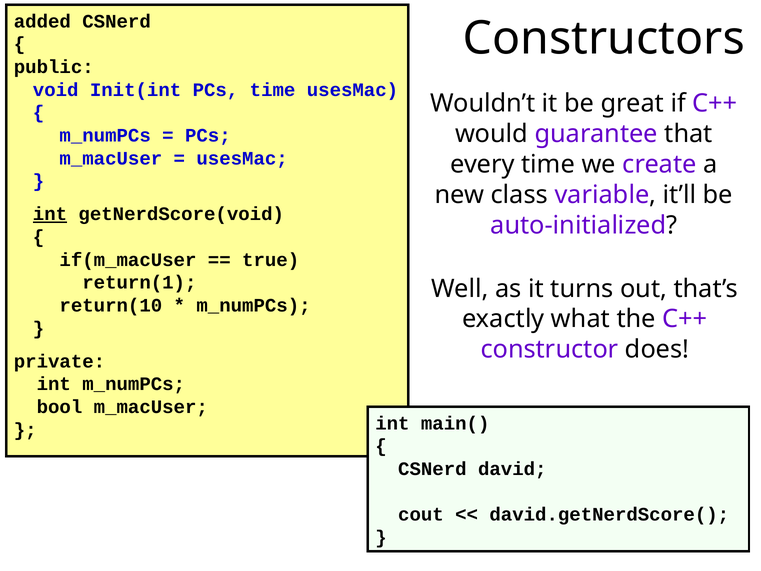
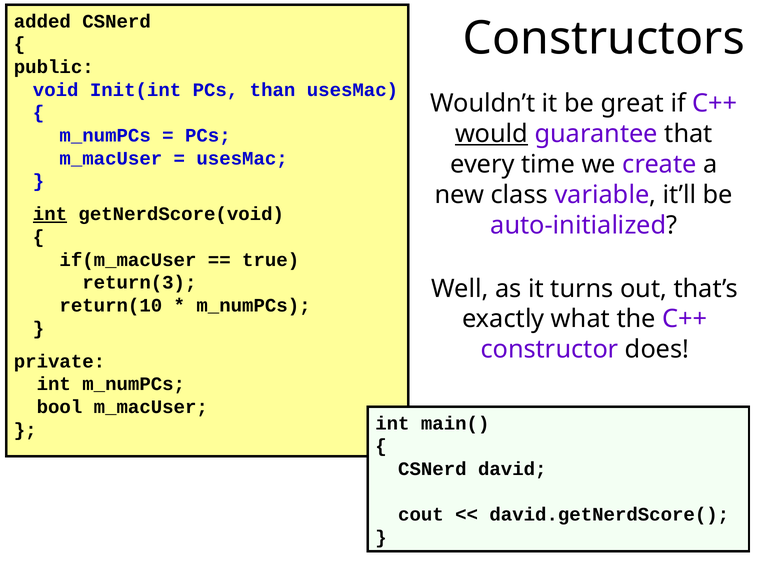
PCs time: time -> than
would underline: none -> present
return(1: return(1 -> return(3
